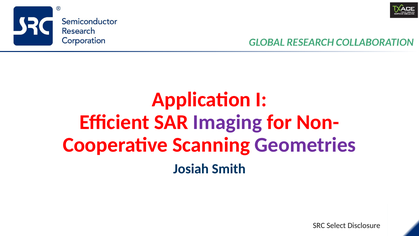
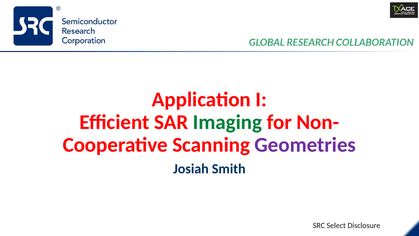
Imaging colour: purple -> green
